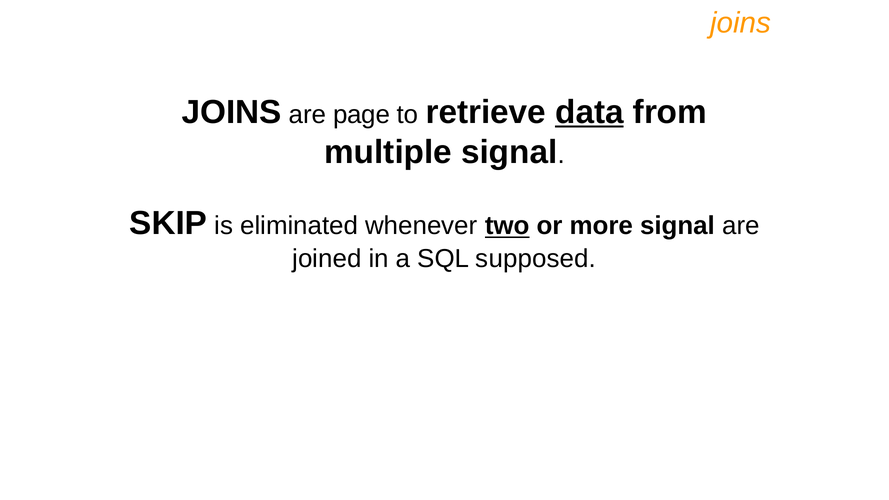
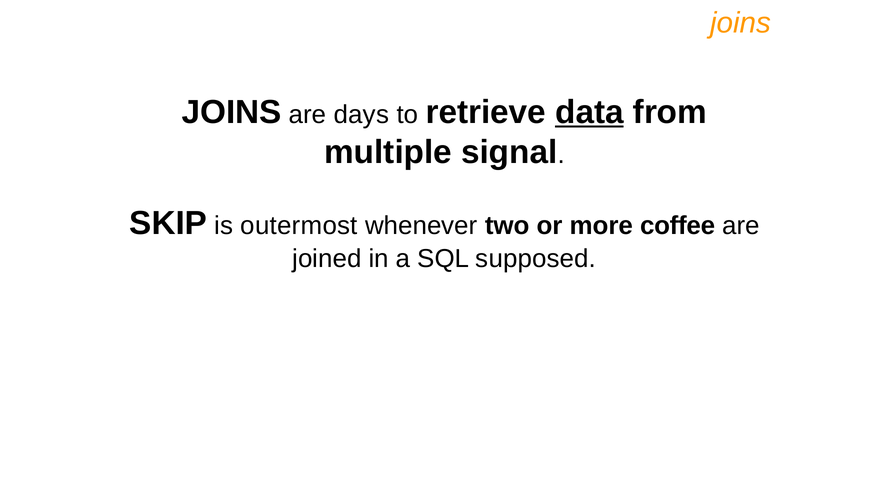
page: page -> days
eliminated: eliminated -> outermost
two underline: present -> none
more signal: signal -> coffee
